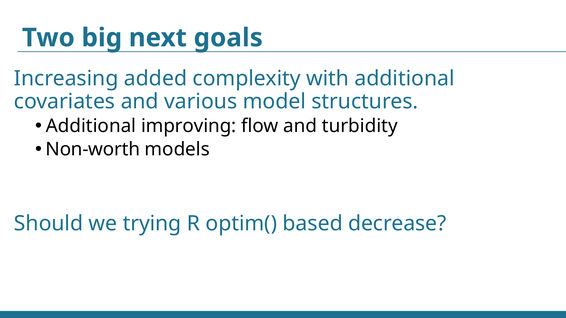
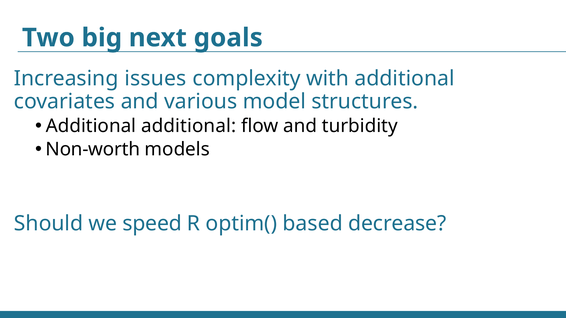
added: added -> issues
Additional improving: improving -> additional
trying: trying -> speed
